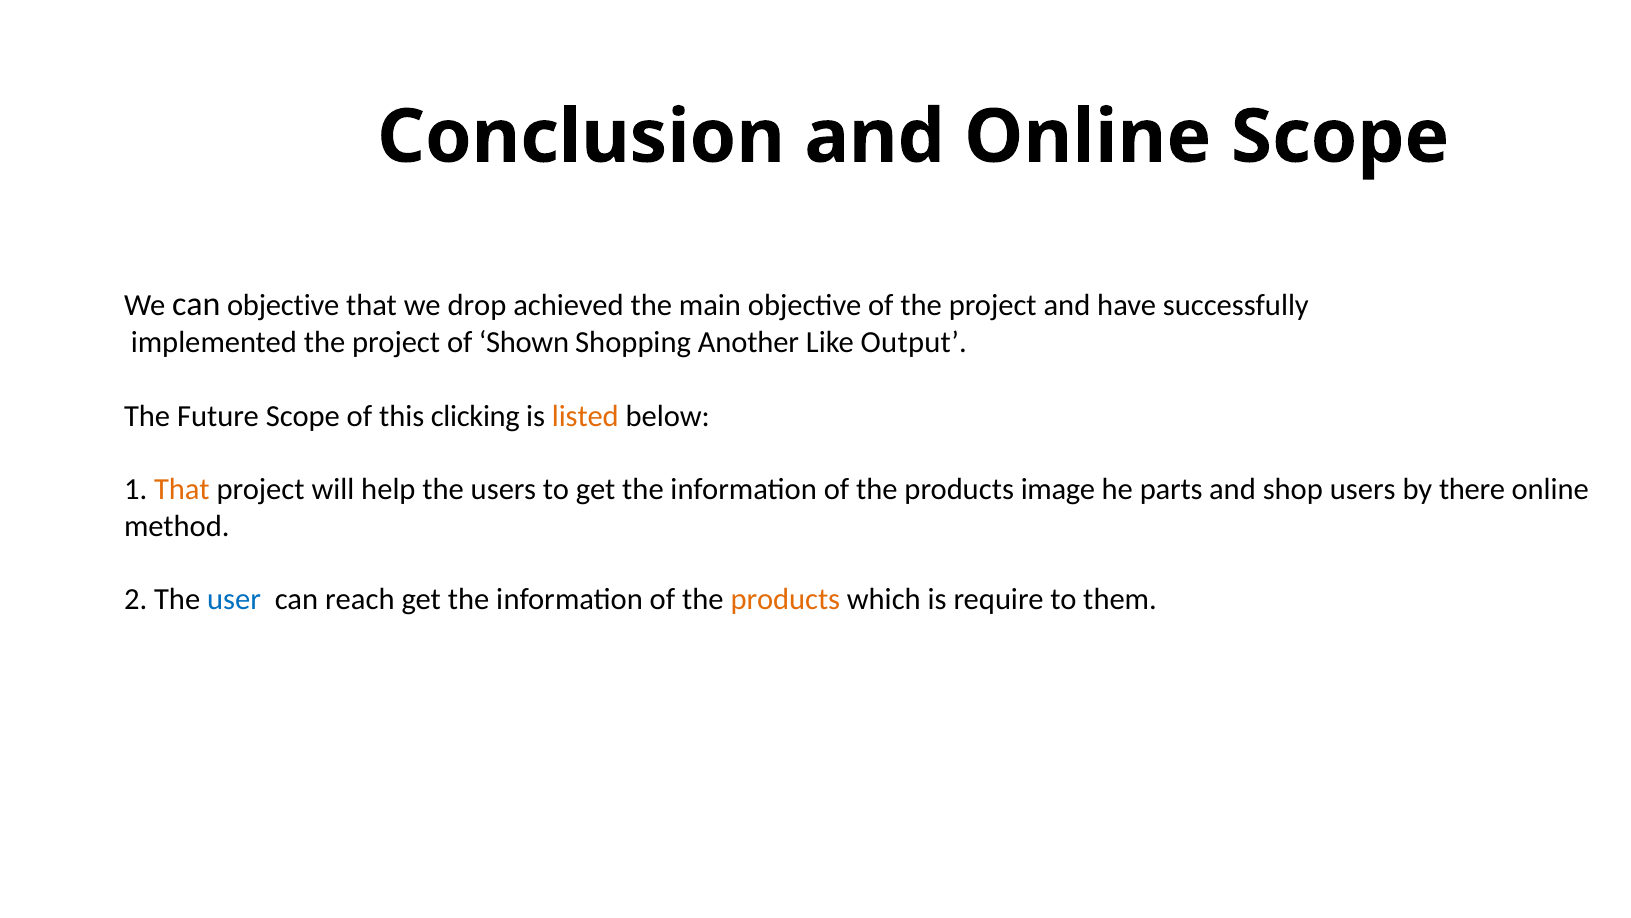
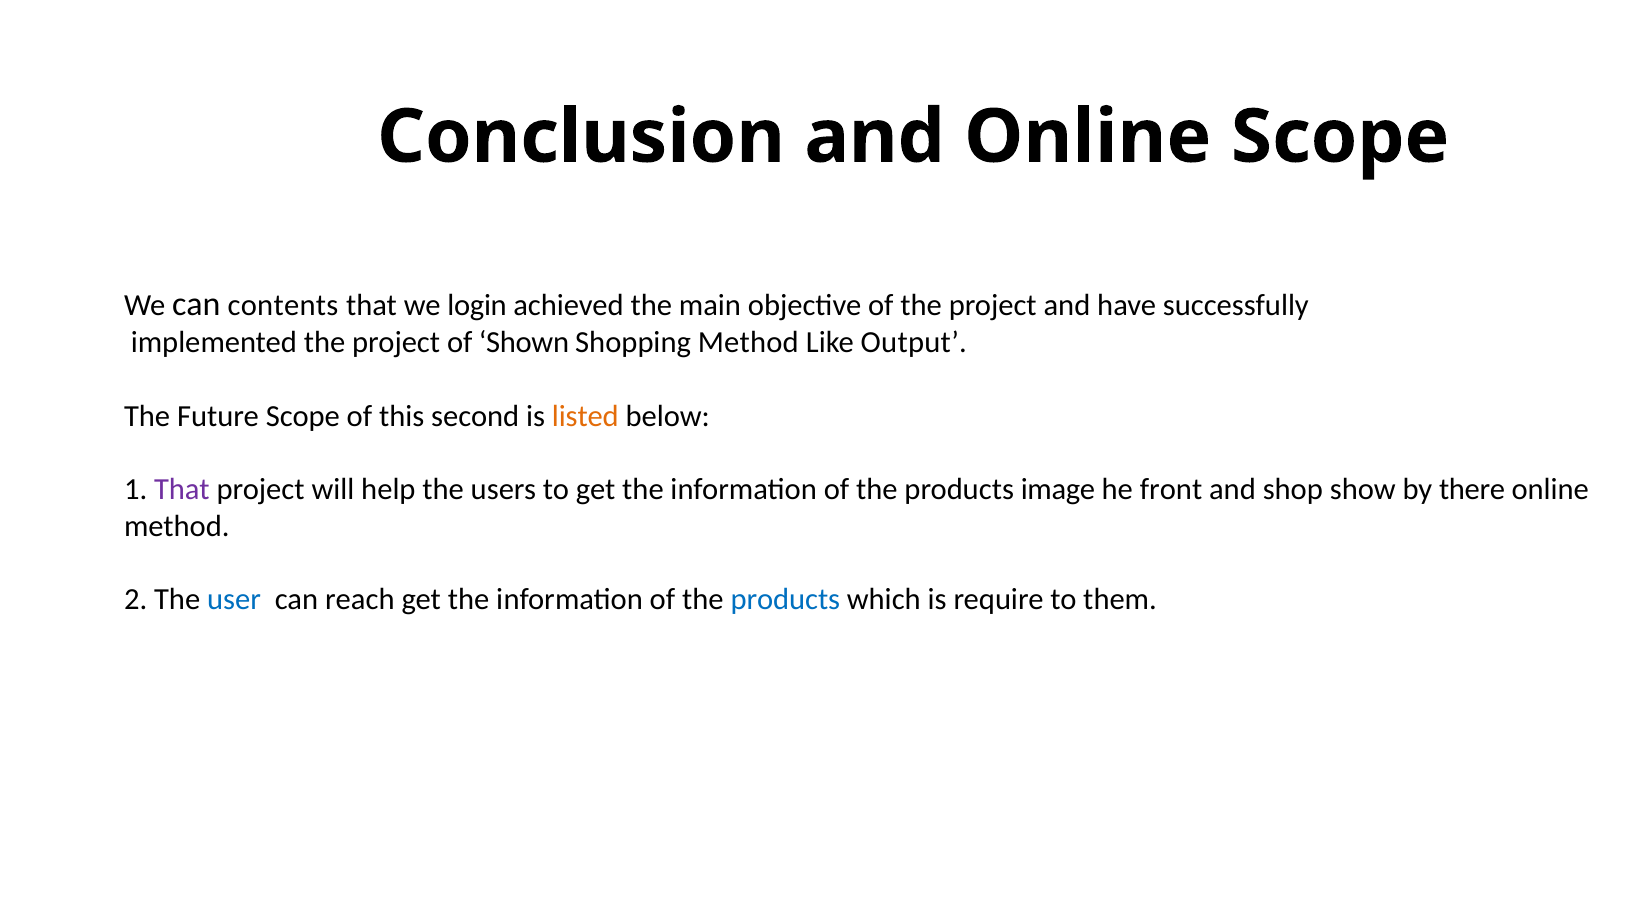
can objective: objective -> contents
drop: drop -> login
Shopping Another: Another -> Method
clicking: clicking -> second
That at (182, 489) colour: orange -> purple
parts: parts -> front
shop users: users -> show
products at (785, 599) colour: orange -> blue
